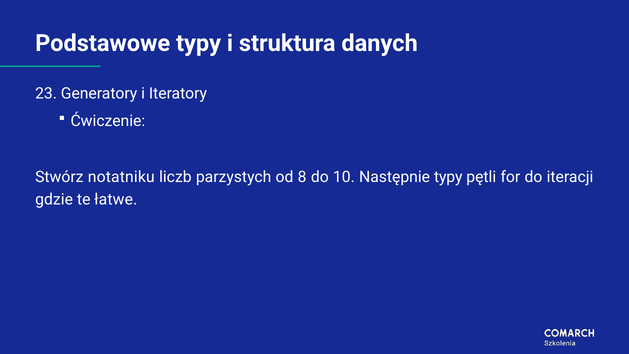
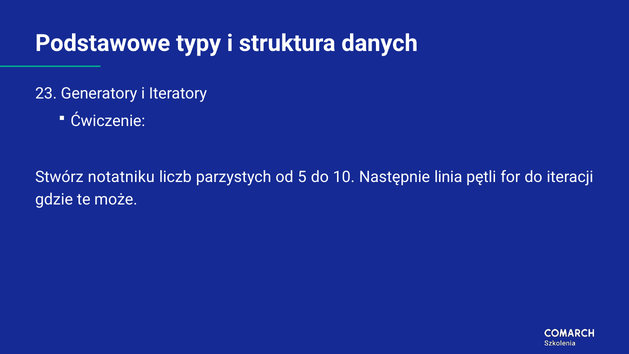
8: 8 -> 5
Następnie typy: typy -> linia
łatwe: łatwe -> może
